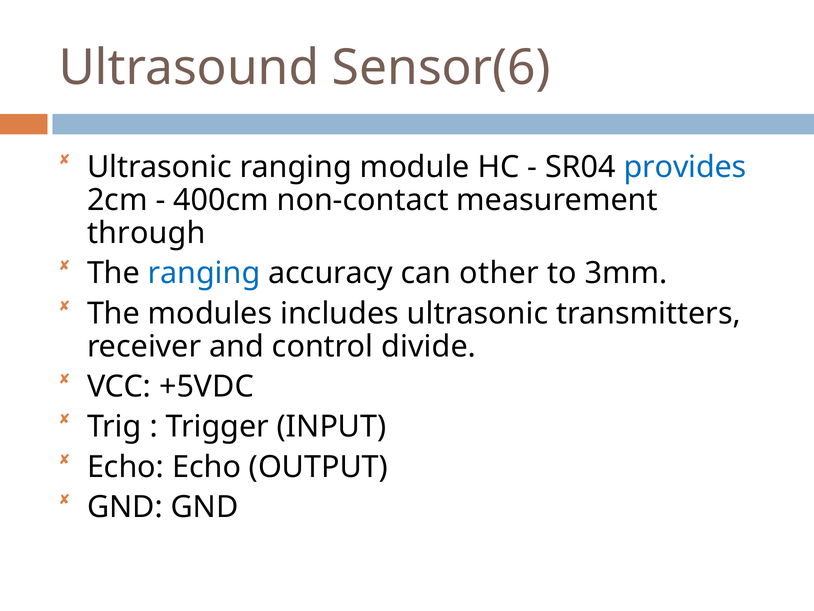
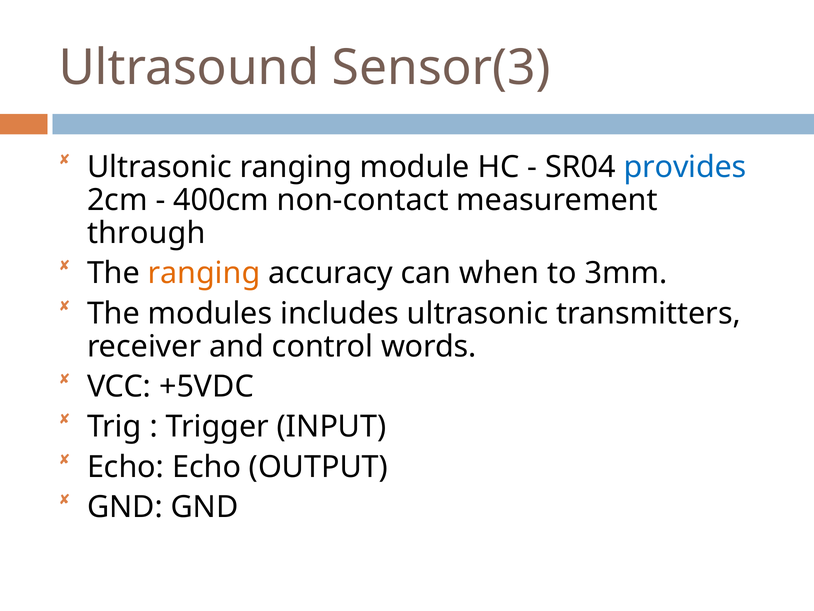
Sensor(6: Sensor(6 -> Sensor(3
ranging at (204, 273) colour: blue -> orange
other: other -> when
divide: divide -> words
